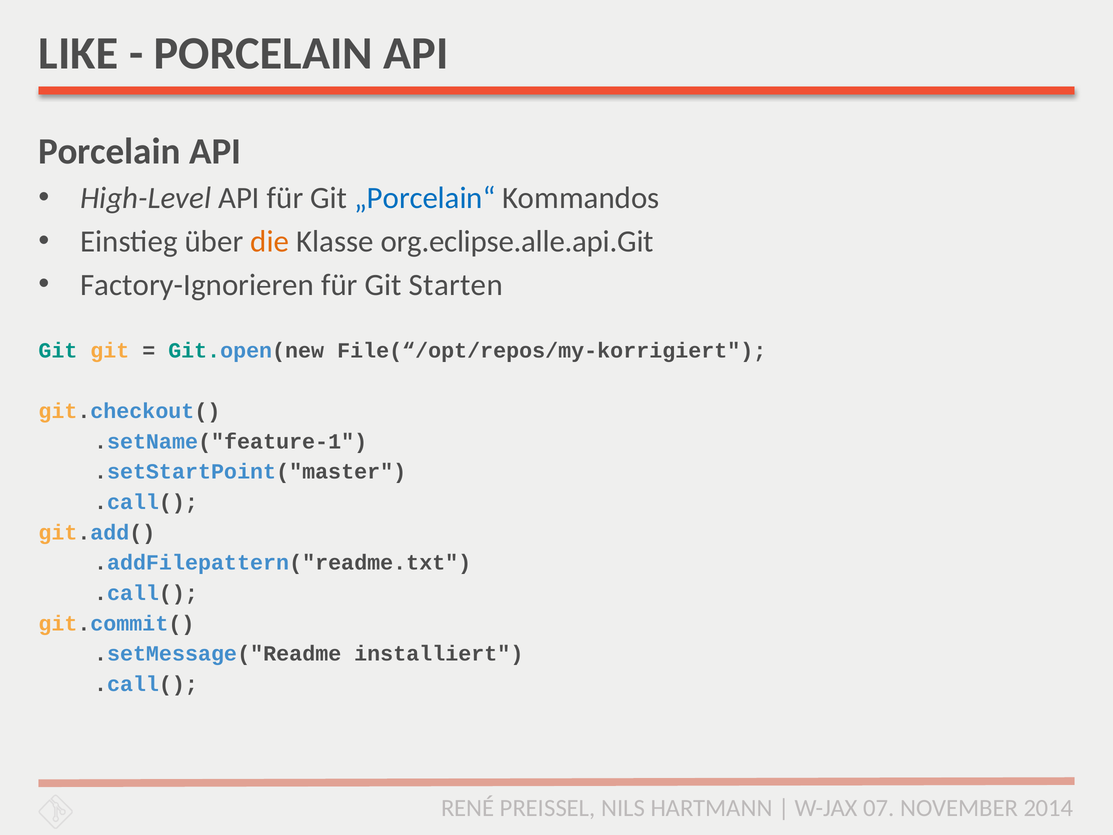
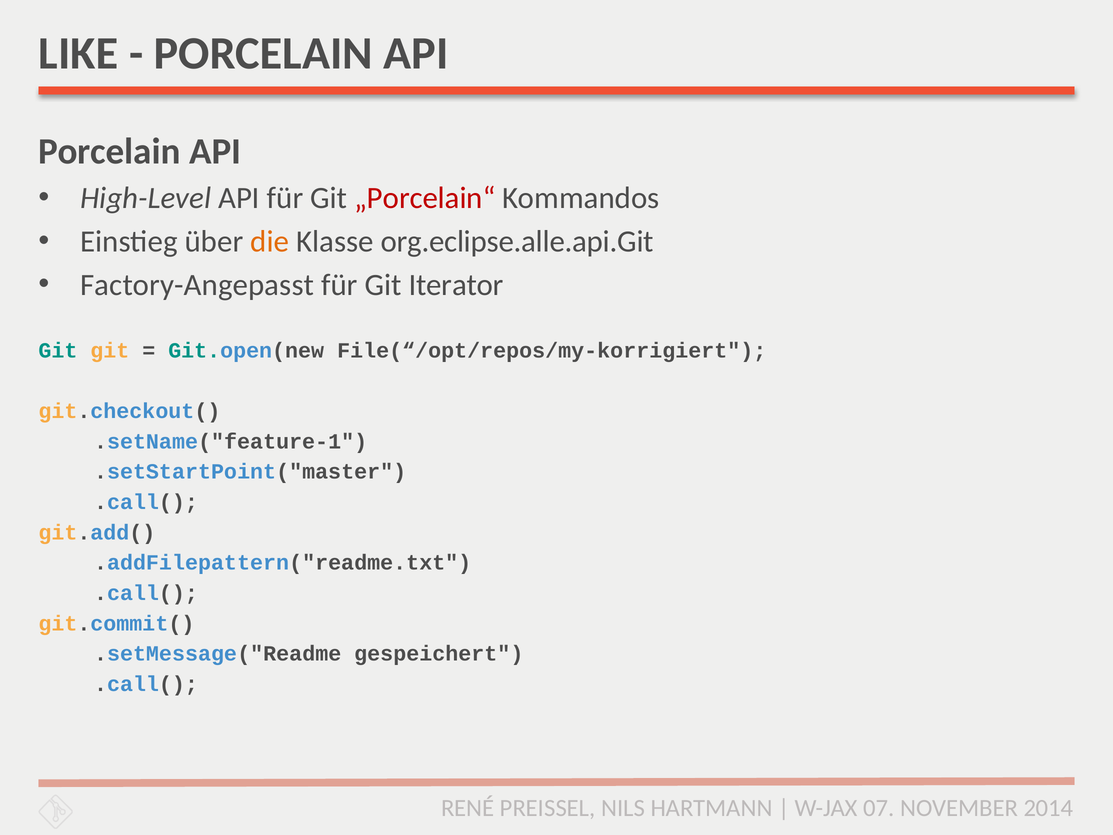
„Porcelain“ colour: blue -> red
Factory-Ignorieren: Factory-Ignorieren -> Factory-Angepasst
Starten: Starten -> Iterator
installiert: installiert -> gespeichert
